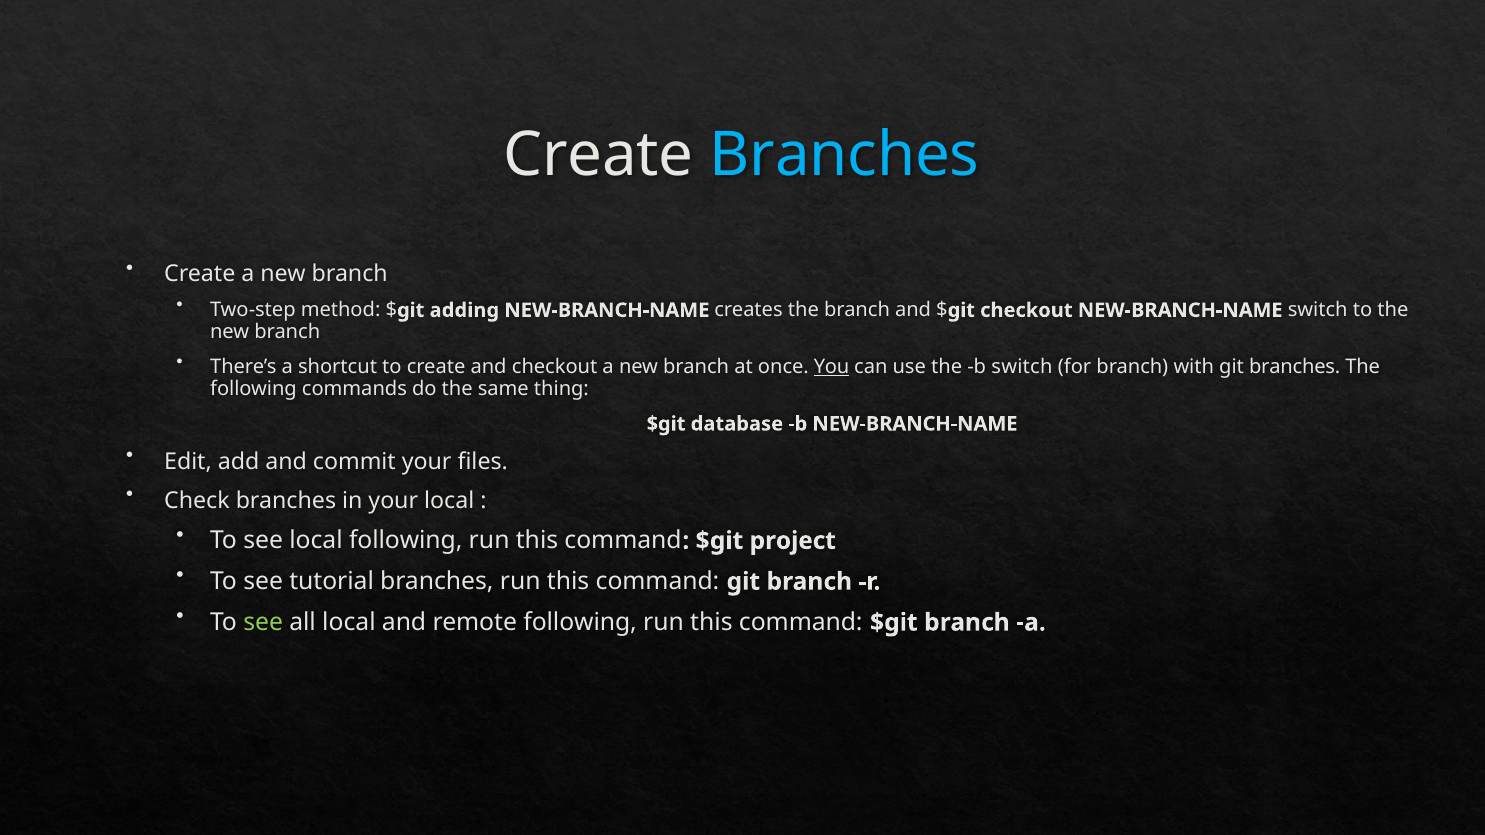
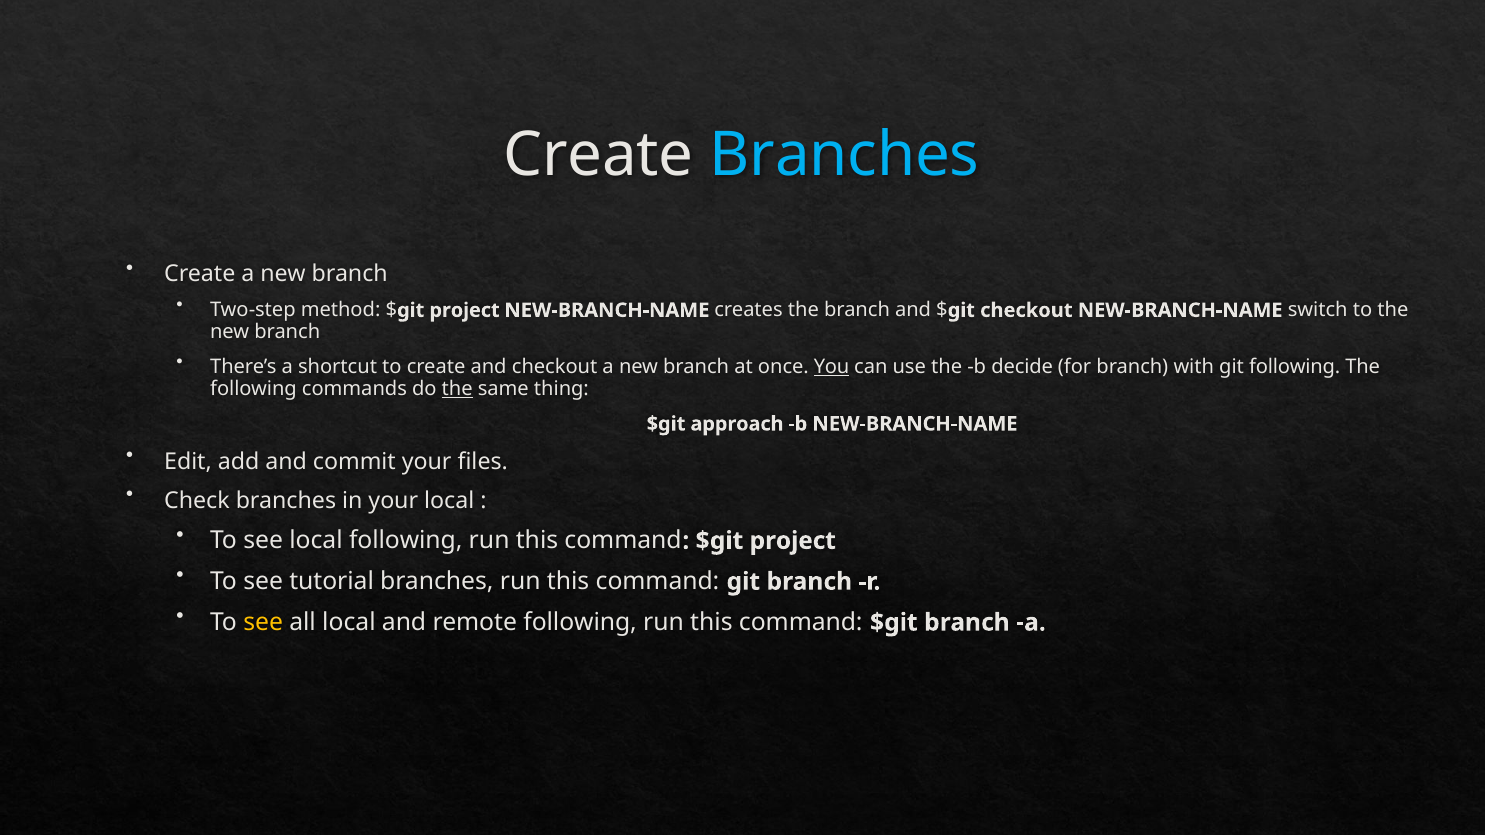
method $git adding: adding -> project
b switch: switch -> decide
git branches: branches -> following
the at (457, 389) underline: none -> present
database: database -> approach
see at (263, 623) colour: light green -> yellow
